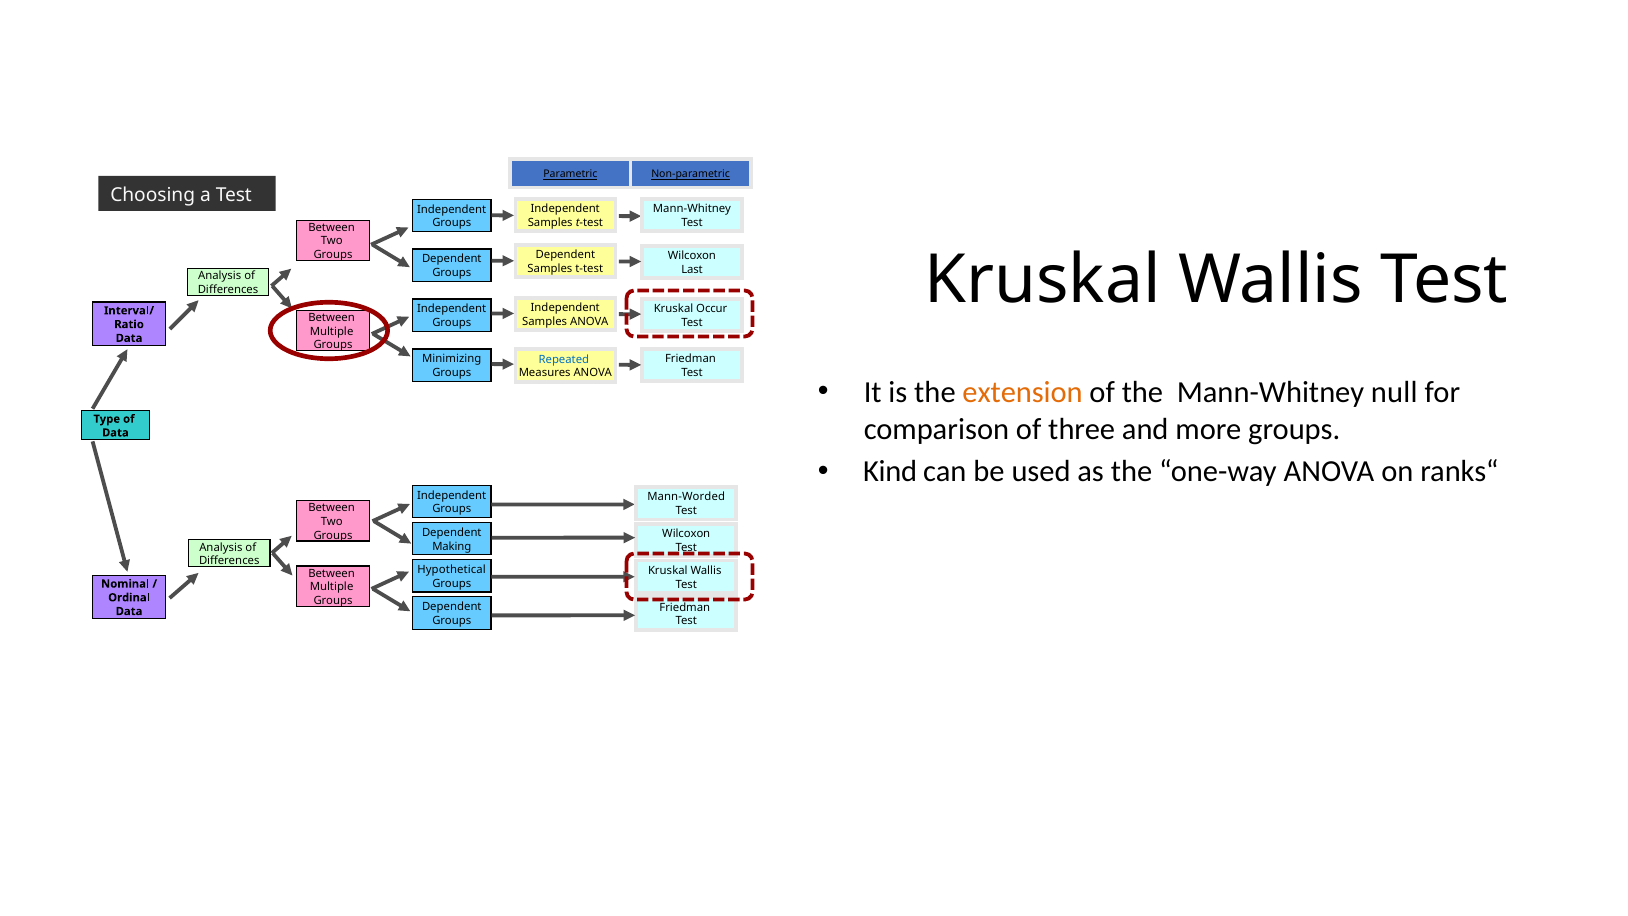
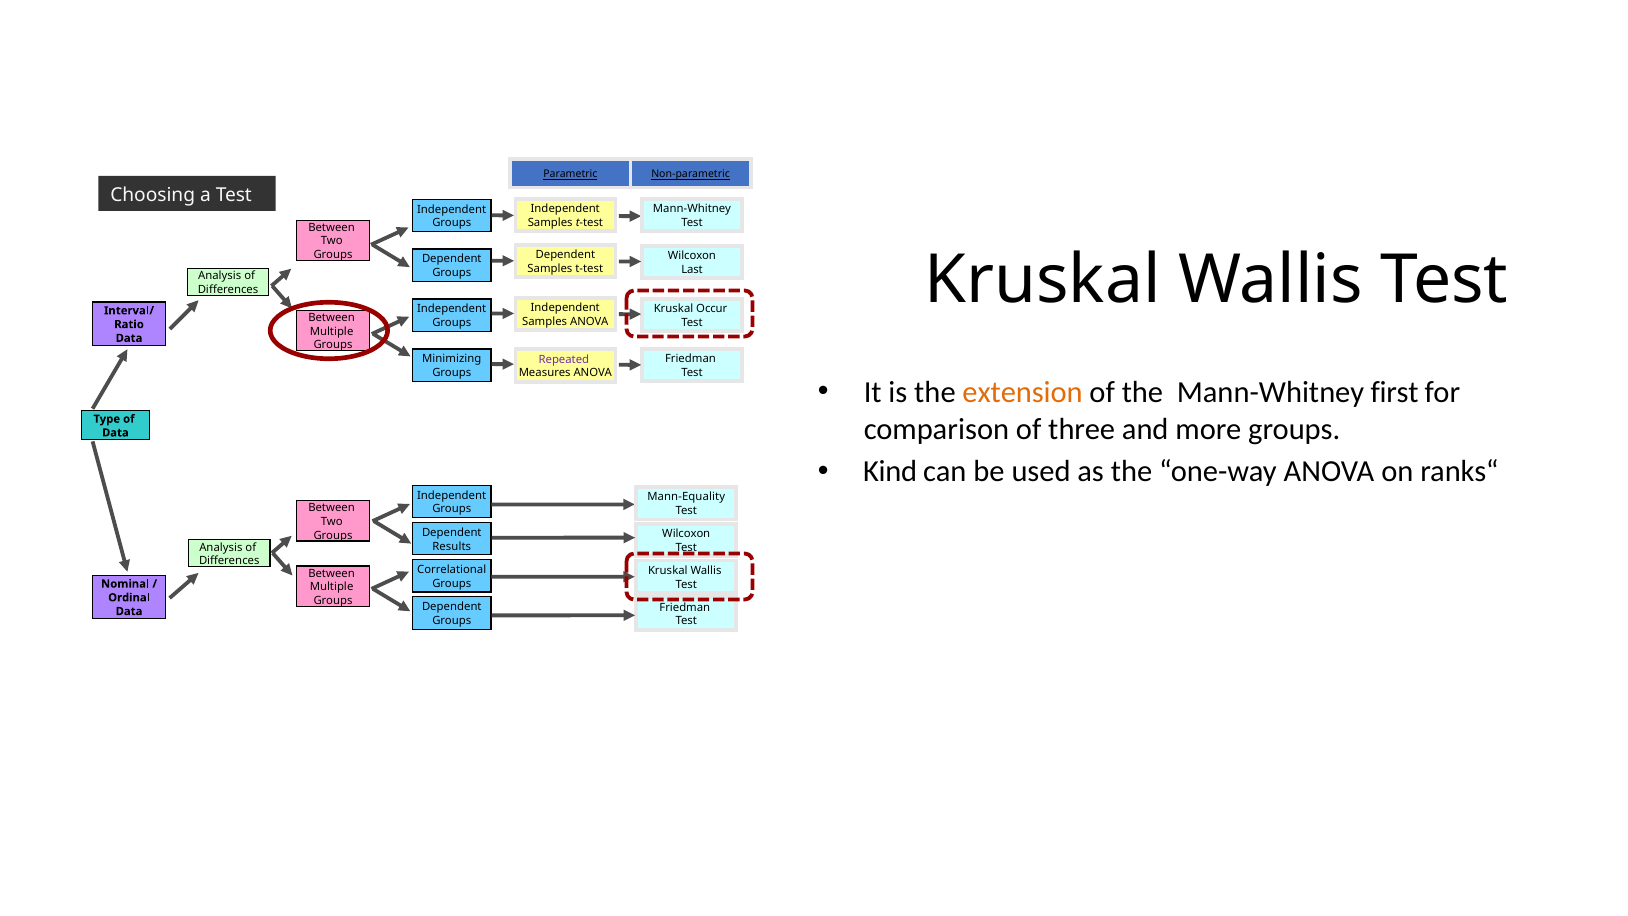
Repeated colour: blue -> purple
null: null -> first
Mann-Worded: Mann-Worded -> Mann-Equality
Making: Making -> Results
Hypothetical: Hypothetical -> Correlational
